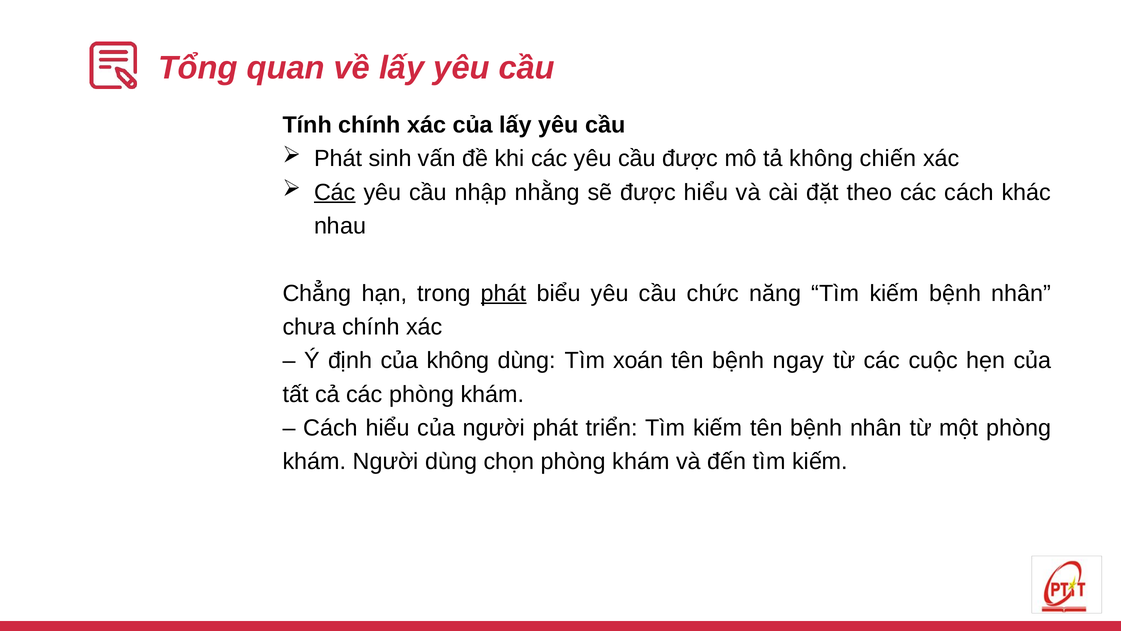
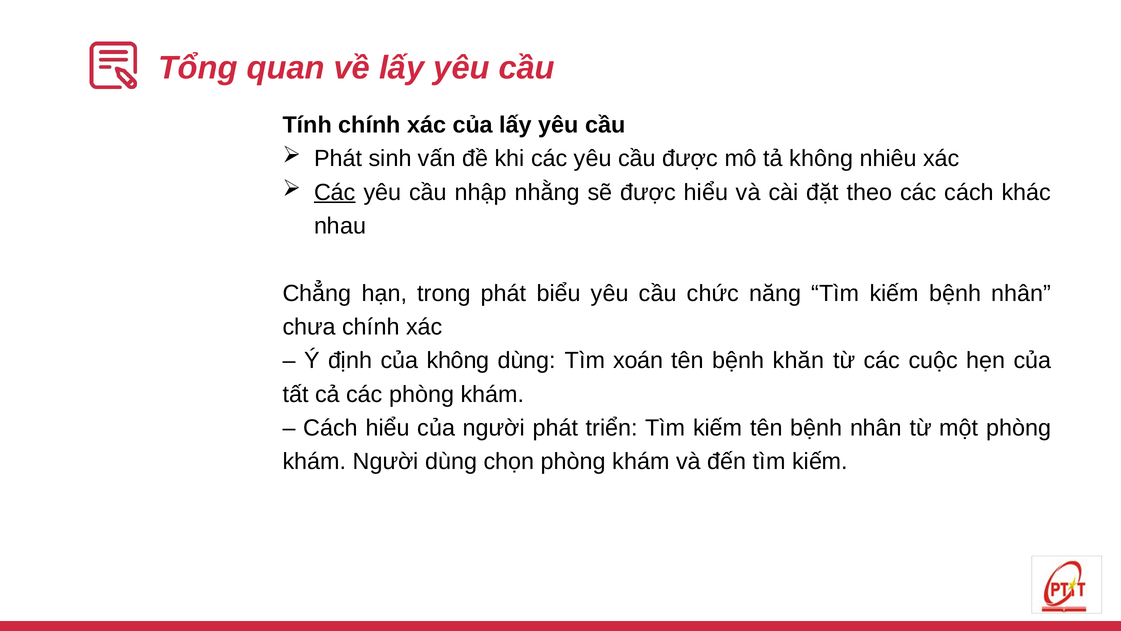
chiến: chiến -> nhiêu
phát at (504, 293) underline: present -> none
ngay: ngay -> khăn
